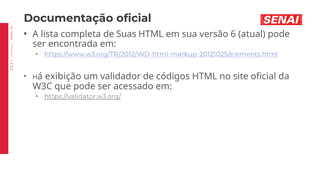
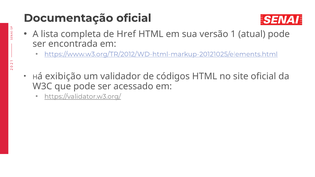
Suas: Suas -> Href
versão 6: 6 -> 1
